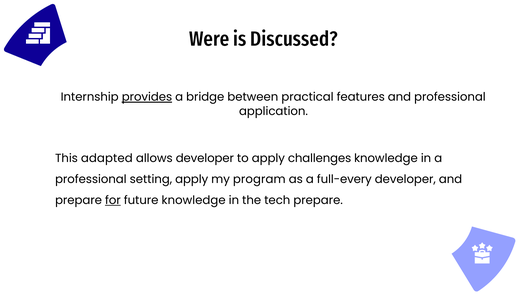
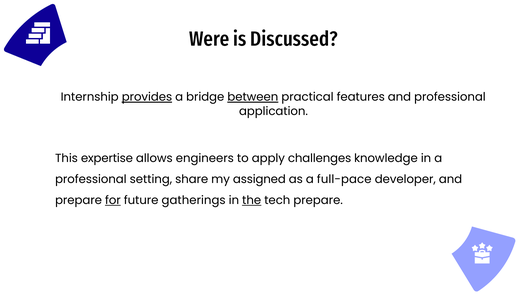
between underline: none -> present
adapted: adapted -> expertise
allows developer: developer -> engineers
setting apply: apply -> share
program: program -> assigned
full-every: full-every -> full-pace
future knowledge: knowledge -> gatherings
the underline: none -> present
